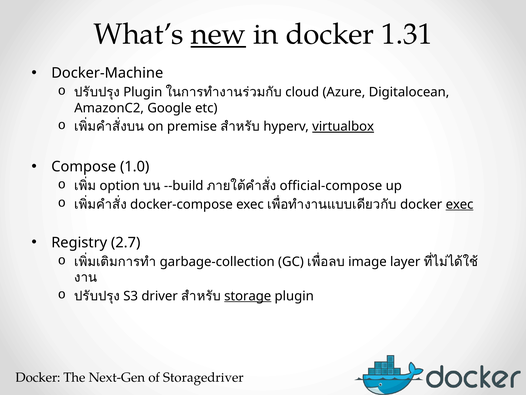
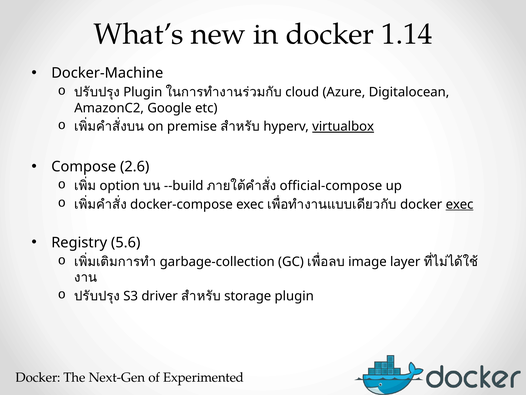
new underline: present -> none
1.31: 1.31 -> 1.14
1.0: 1.0 -> 2.6
2.7: 2.7 -> 5.6
storage underline: present -> none
Storagedriver: Storagedriver -> Experimented
